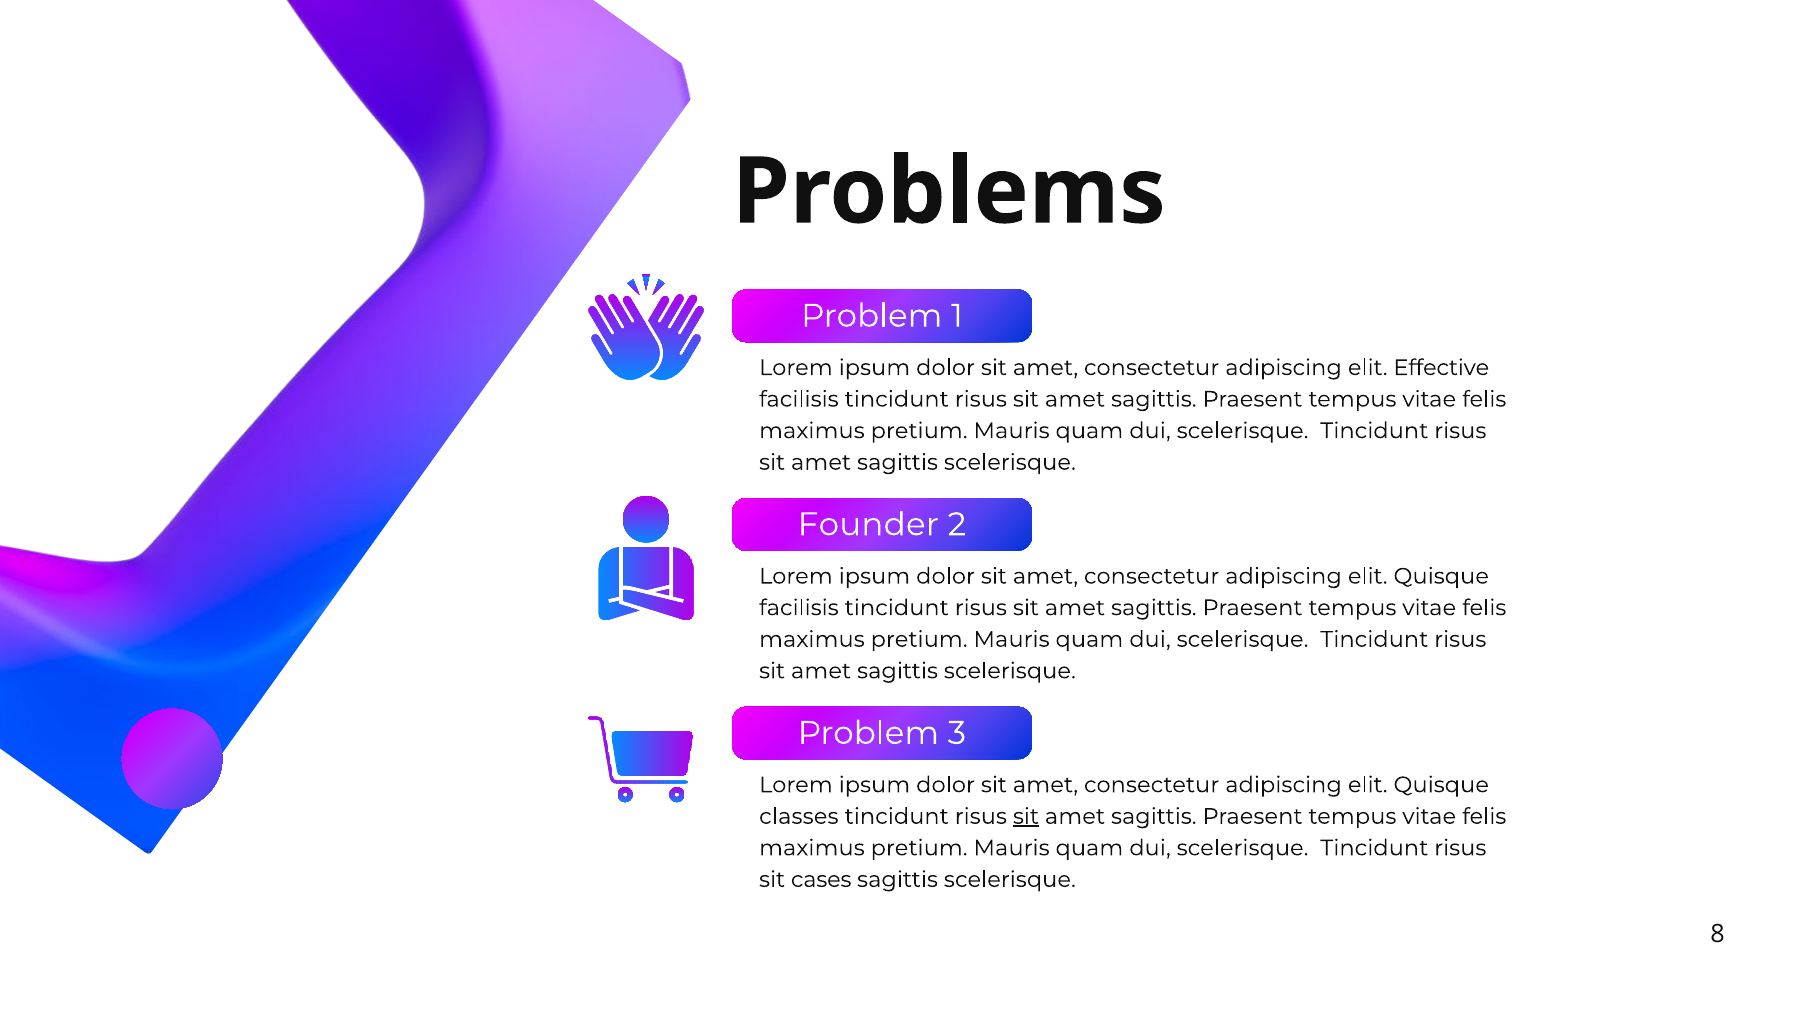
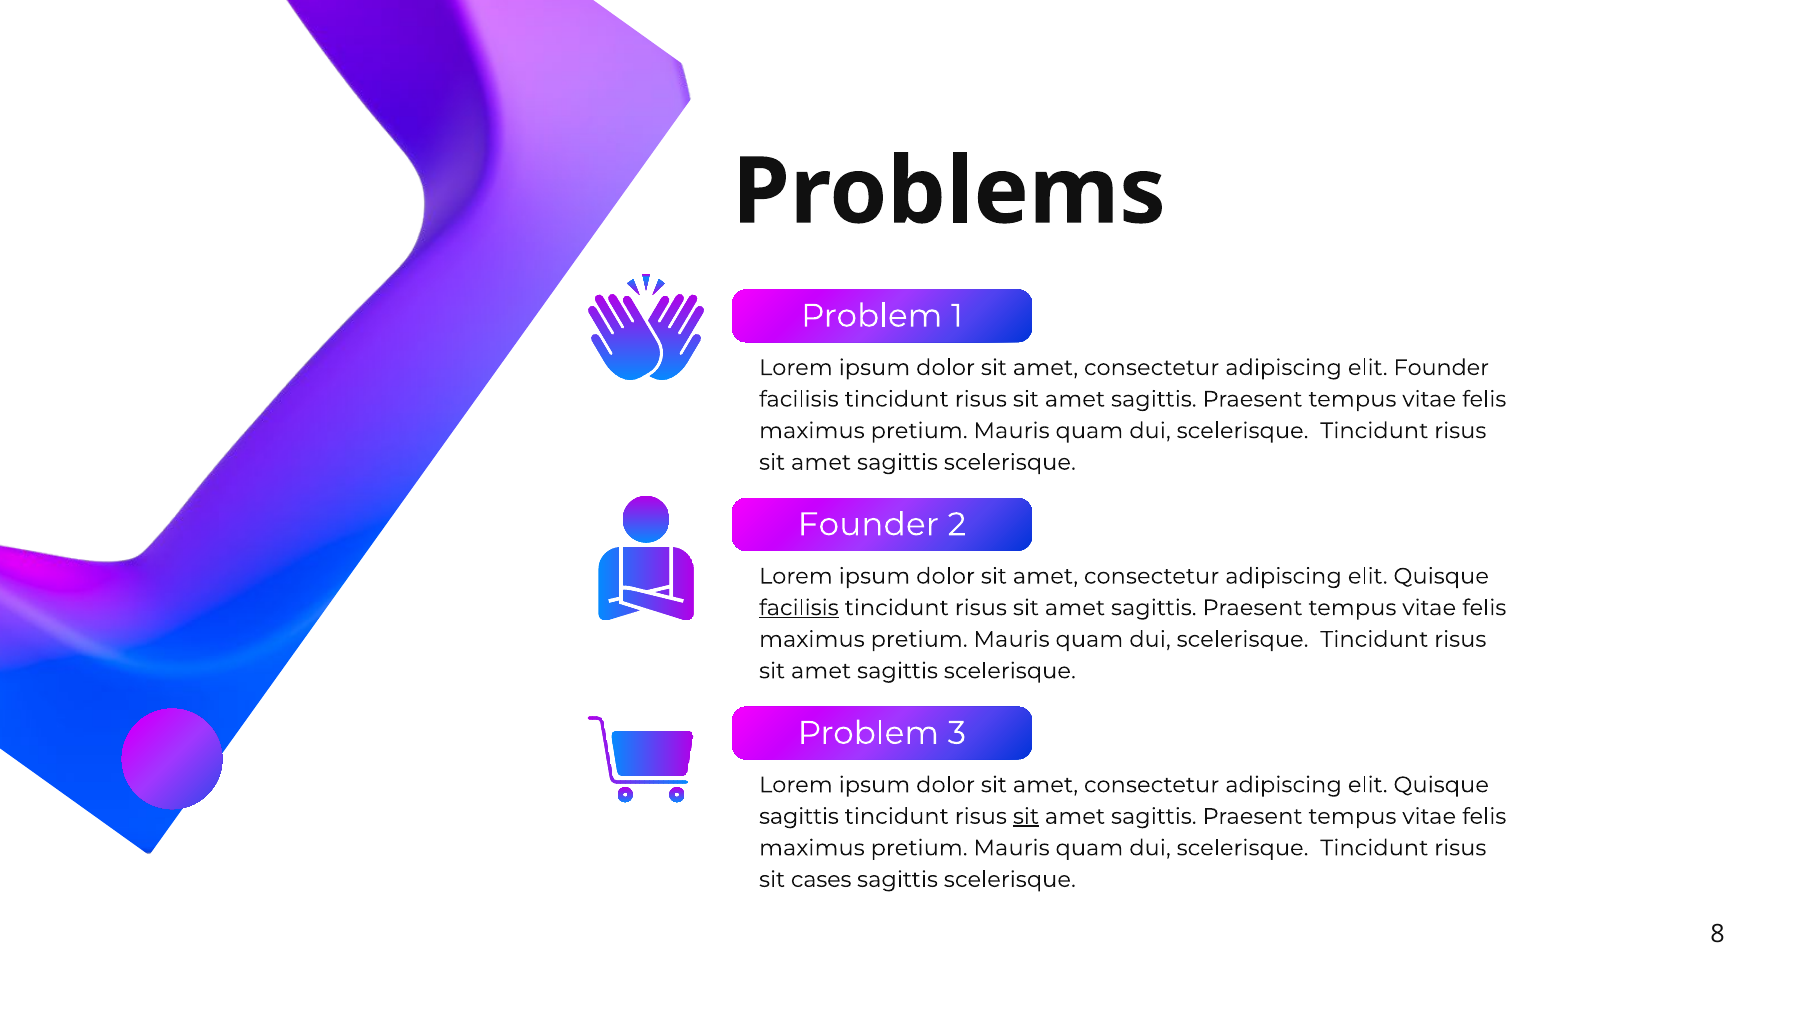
elit Effective: Effective -> Founder
facilisis at (799, 608) underline: none -> present
classes at (799, 817): classes -> sagittis
